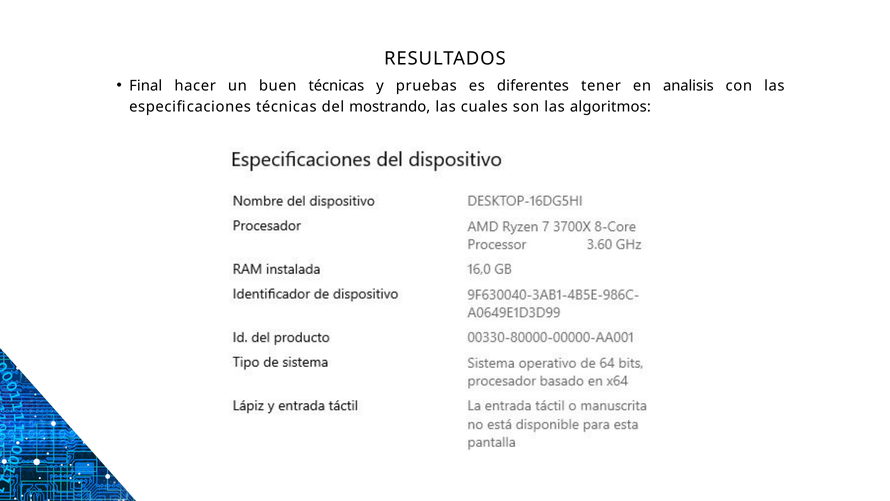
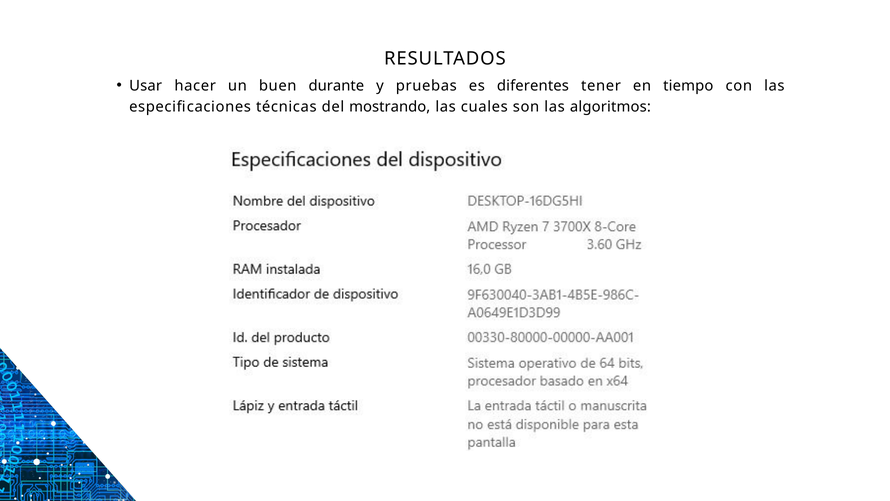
Final: Final -> Usar
buen técnicas: técnicas -> durante
analisis: analisis -> tiempo
